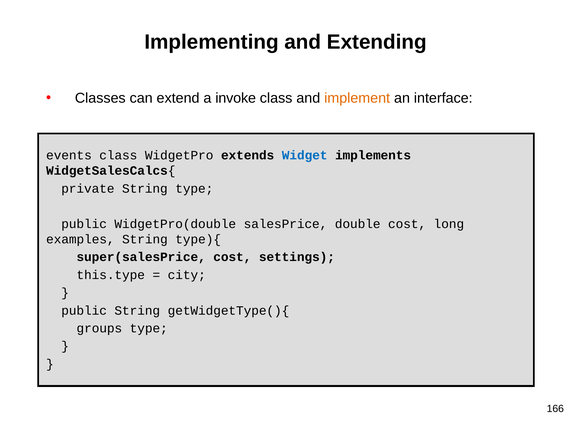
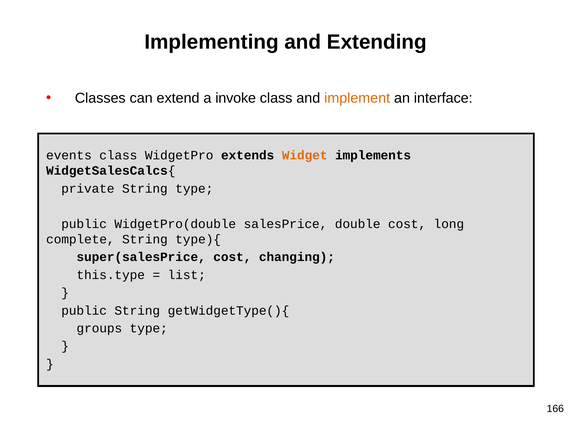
Widget colour: blue -> orange
examples: examples -> complete
settings: settings -> changing
city: city -> list
